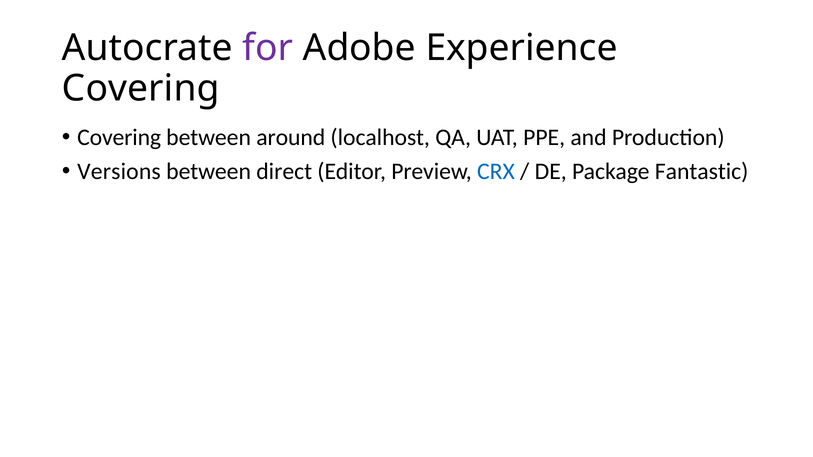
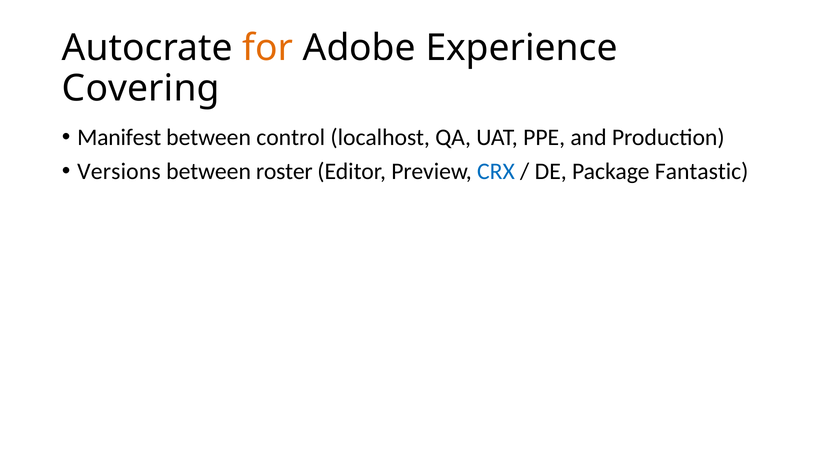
for colour: purple -> orange
Covering at (119, 137): Covering -> Manifest
around: around -> control
direct: direct -> roster
